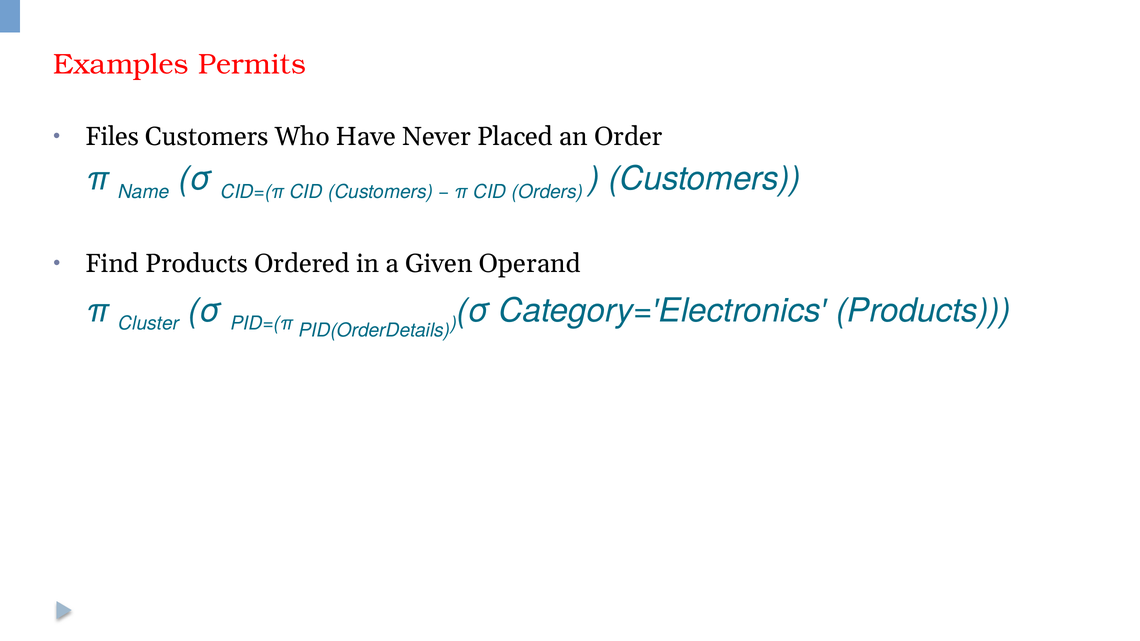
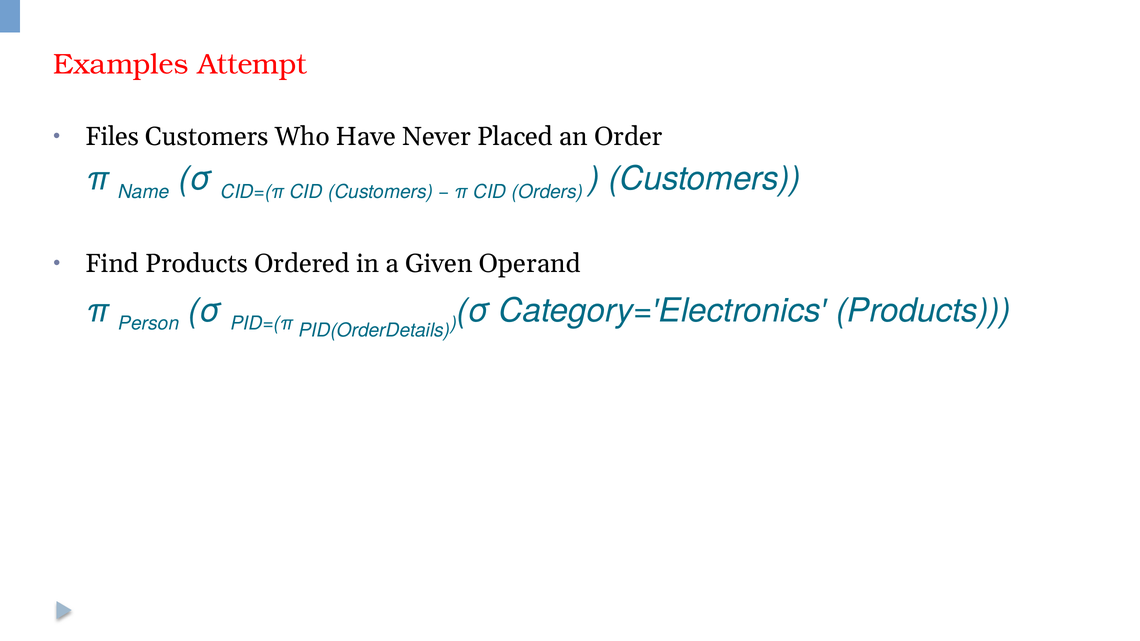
Permits: Permits -> Attempt
Cluster: Cluster -> Person
